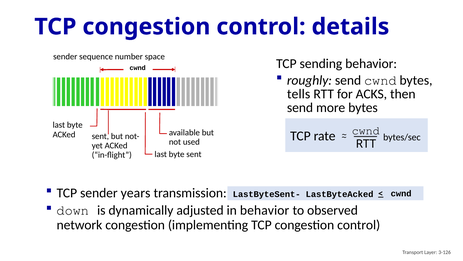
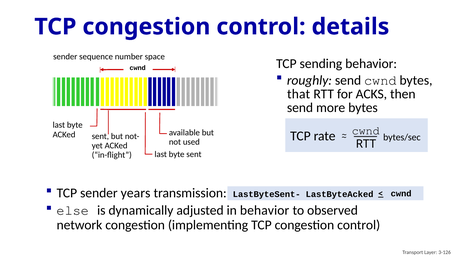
tells: tells -> that
down: down -> else
